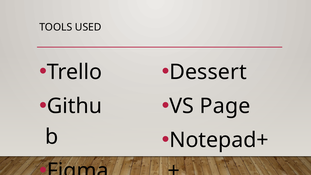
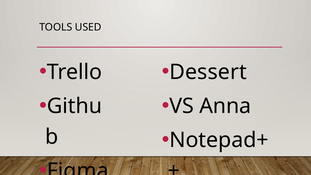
Page: Page -> Anna
